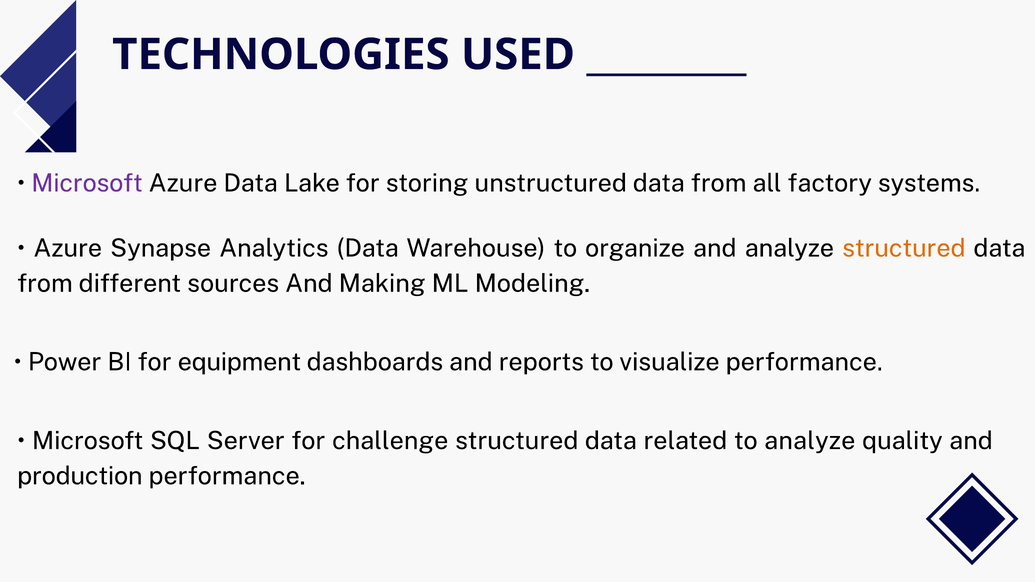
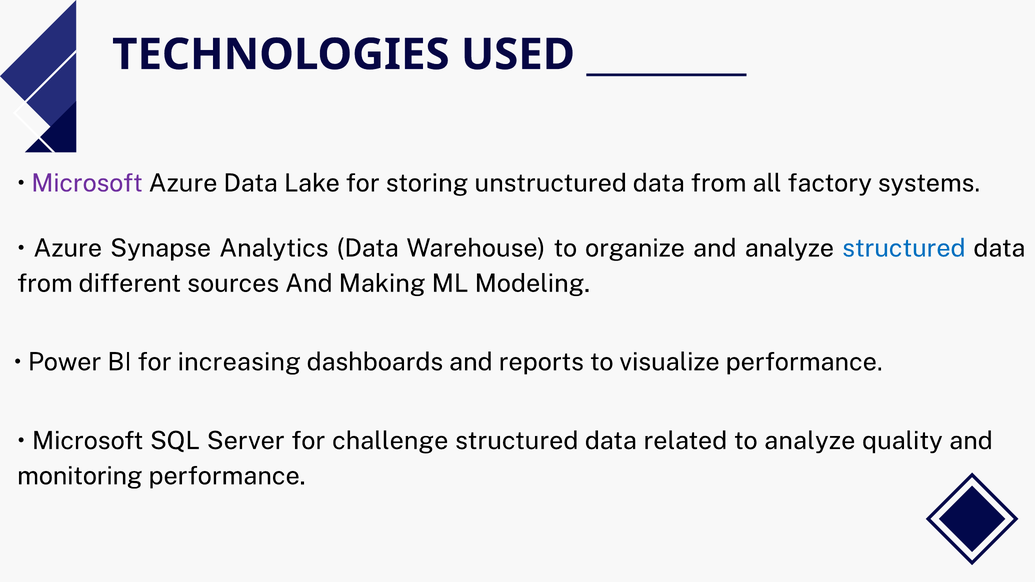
structured at (904, 248) colour: orange -> blue
equipment: equipment -> increasing
production: production -> monitoring
